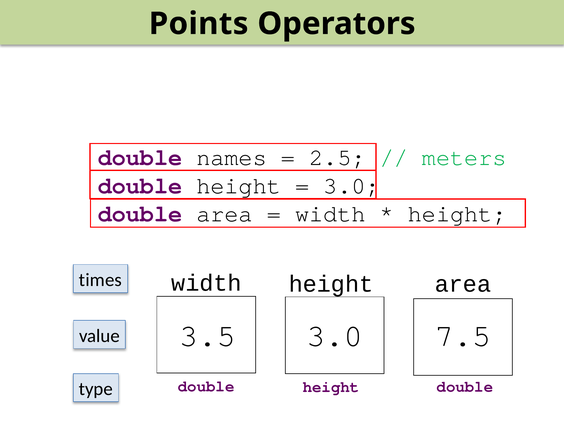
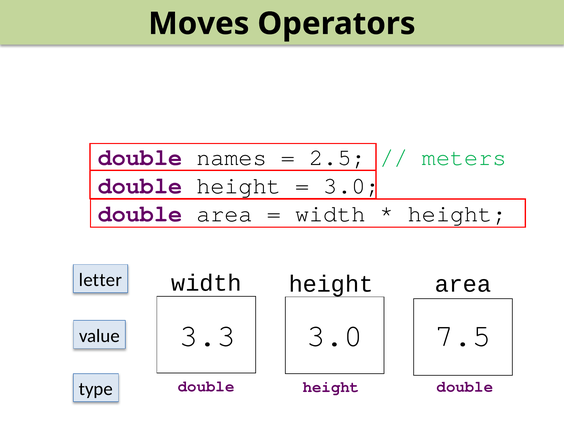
Points: Points -> Moves
times: times -> letter
3.5: 3.5 -> 3.3
